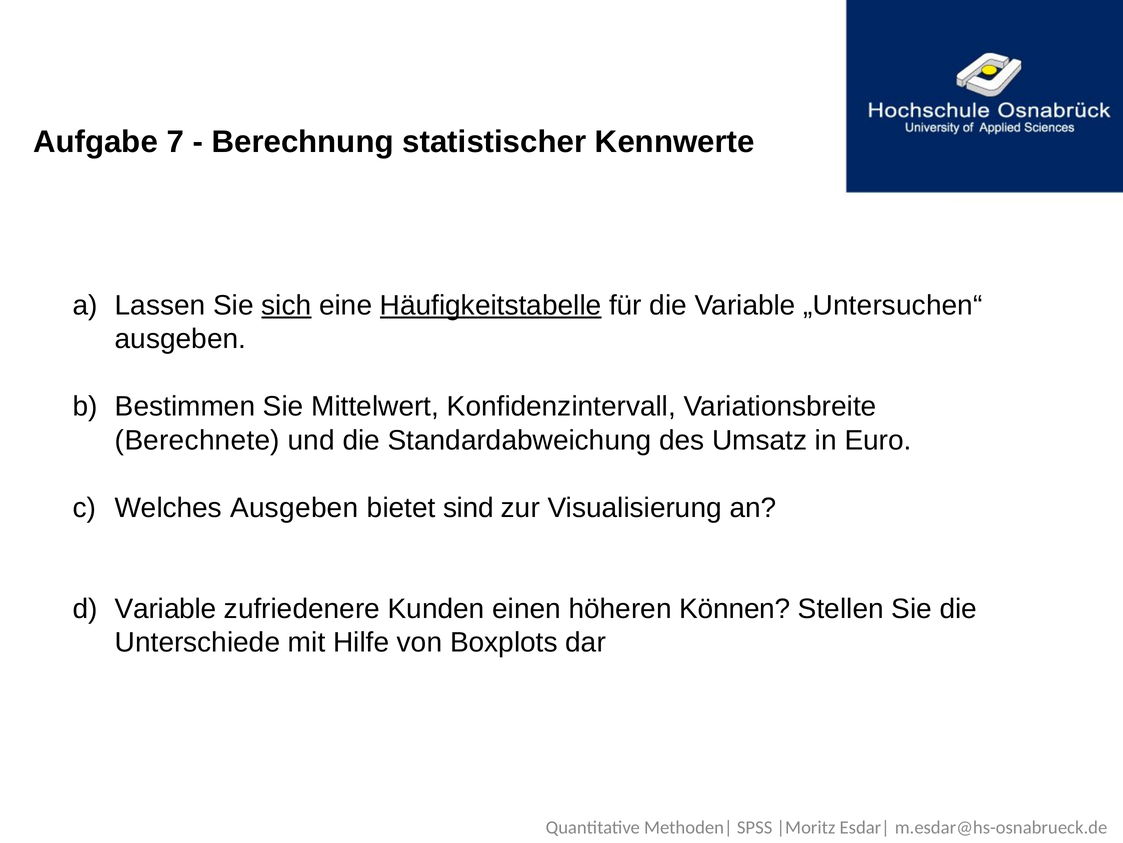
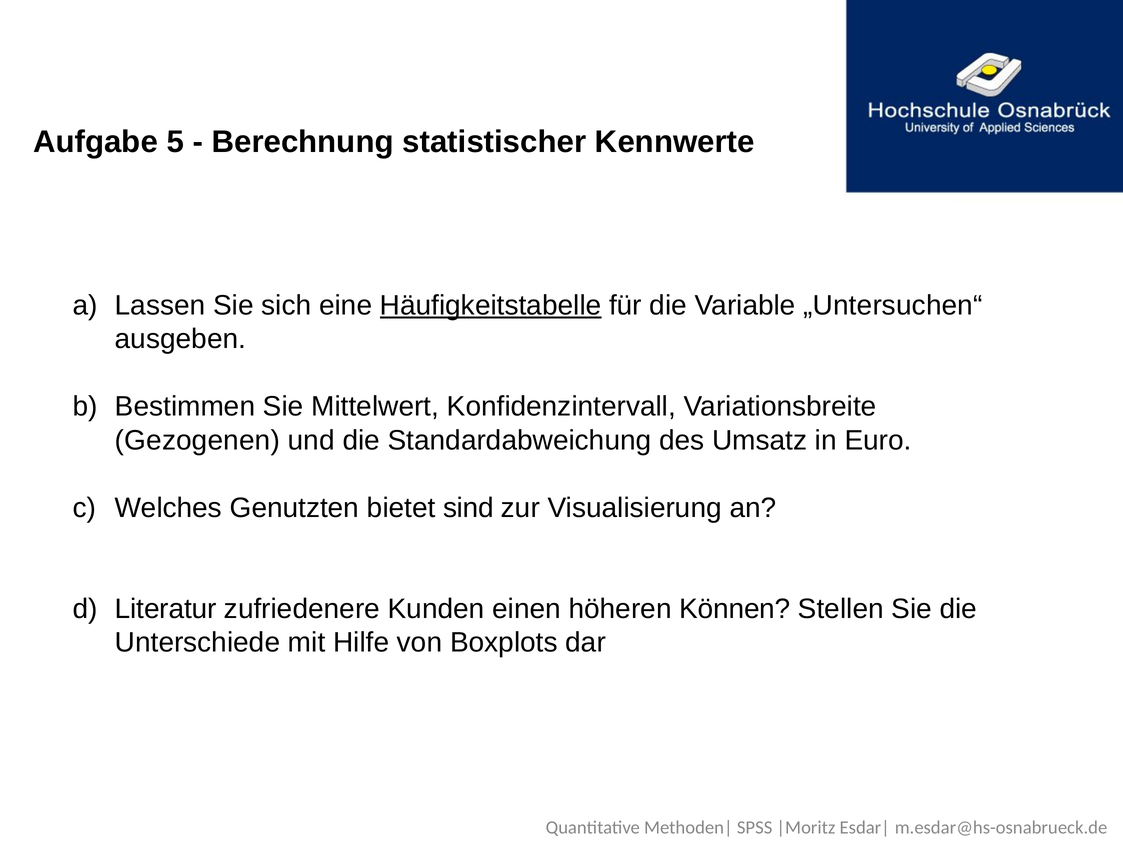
7: 7 -> 5
sich underline: present -> none
Berechnete: Berechnete -> Gezogenen
Welches Ausgeben: Ausgeben -> Genutzten
Variable at (166, 608): Variable -> Literatur
